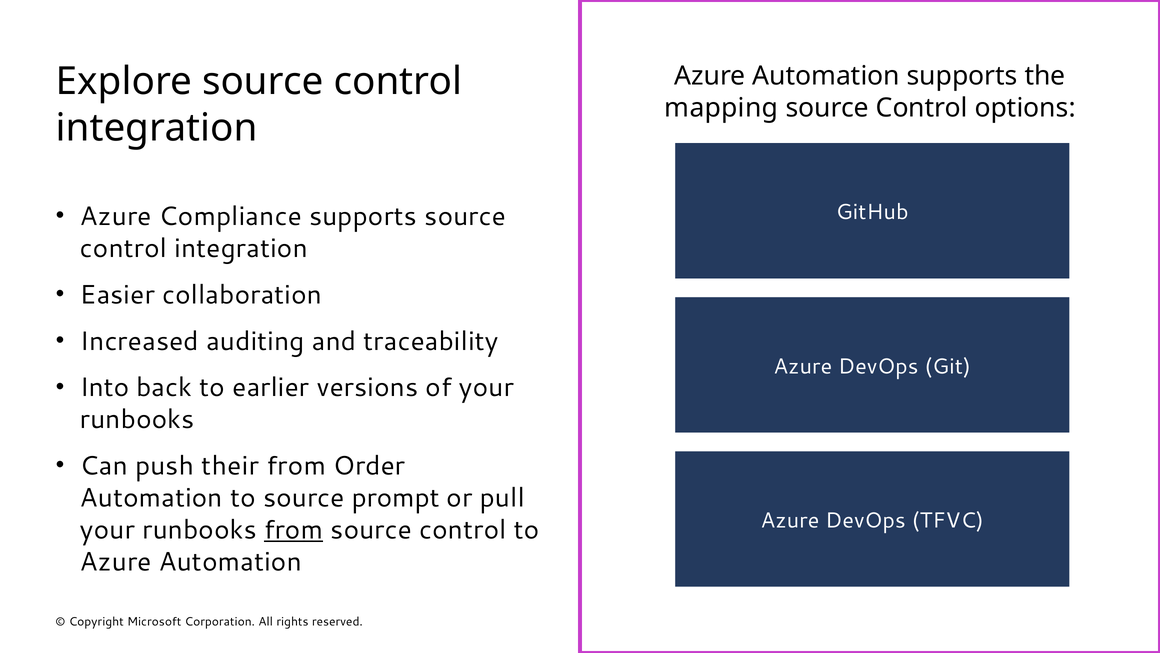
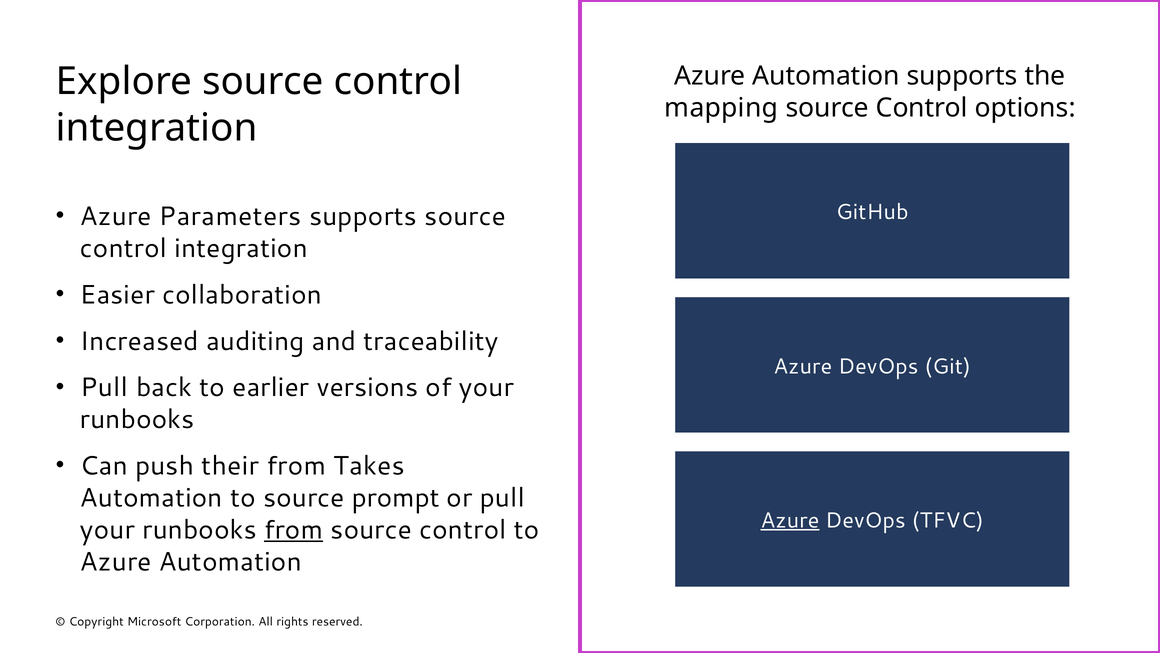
Compliance: Compliance -> Parameters
Into at (105, 387): Into -> Pull
Order: Order -> Takes
Azure at (790, 520) underline: none -> present
